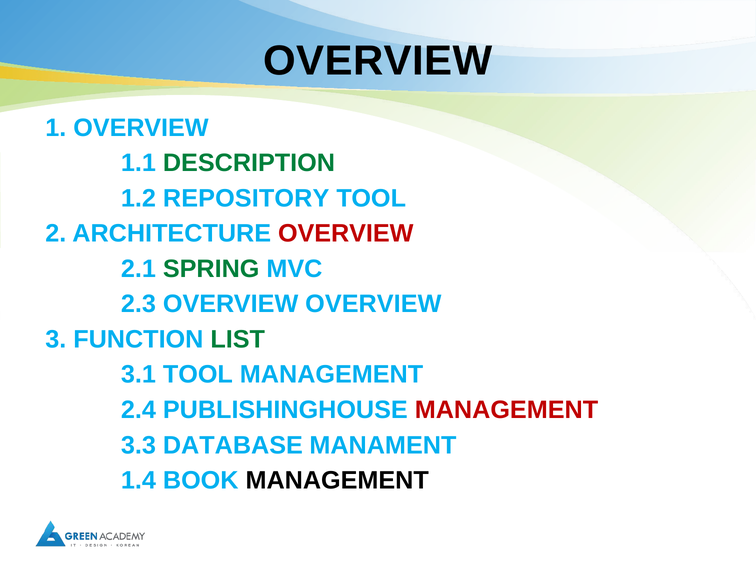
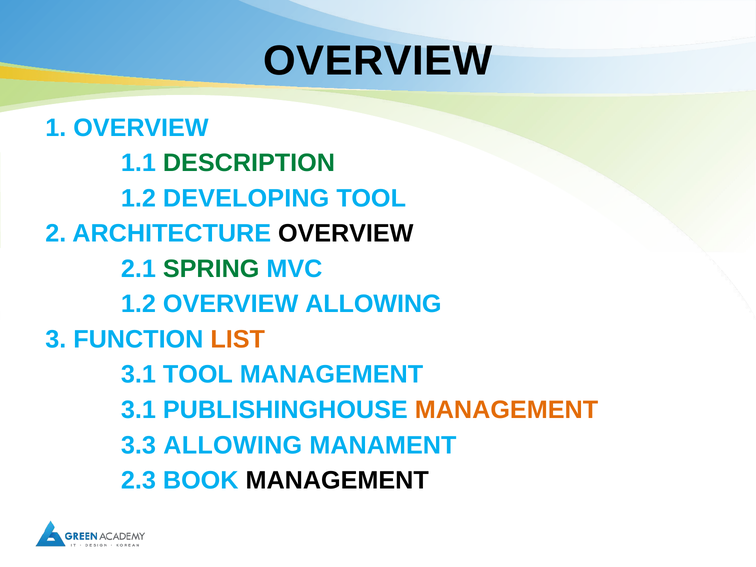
REPOSITORY: REPOSITORY -> DEVELOPING
OVERVIEW at (346, 234) colour: red -> black
2.3 at (138, 304): 2.3 -> 1.2
OVERVIEW OVERVIEW: OVERVIEW -> ALLOWING
LIST colour: green -> orange
2.4 at (138, 410): 2.4 -> 3.1
MANAGEMENT at (506, 410) colour: red -> orange
3.3 DATABASE: DATABASE -> ALLOWING
1.4: 1.4 -> 2.3
